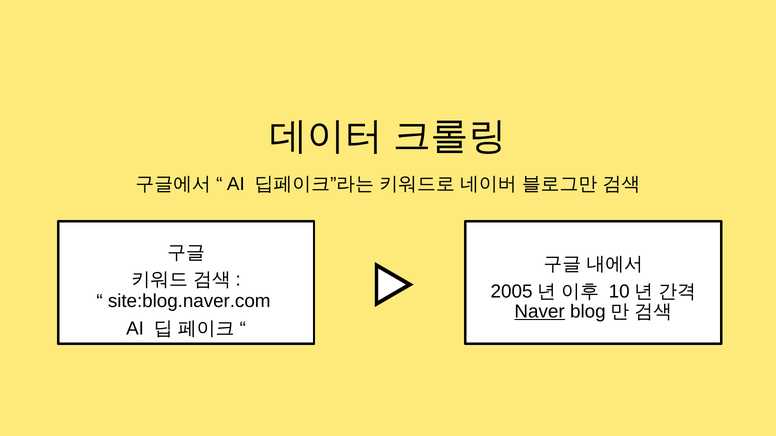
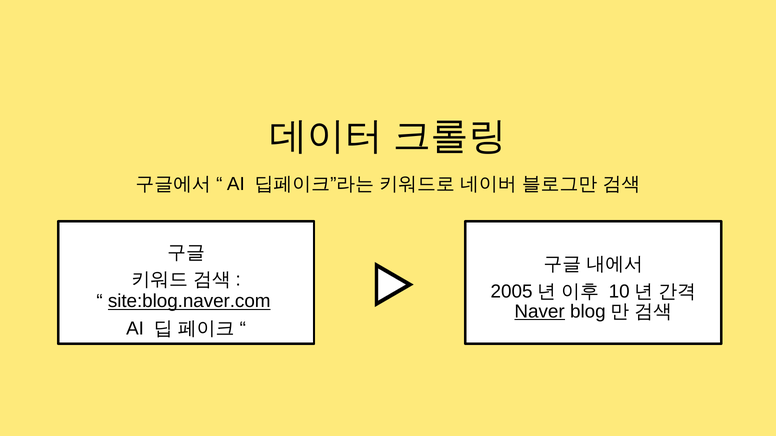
site:blog.naver.com underline: none -> present
